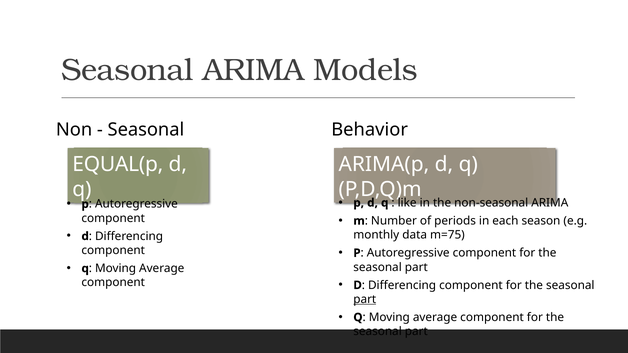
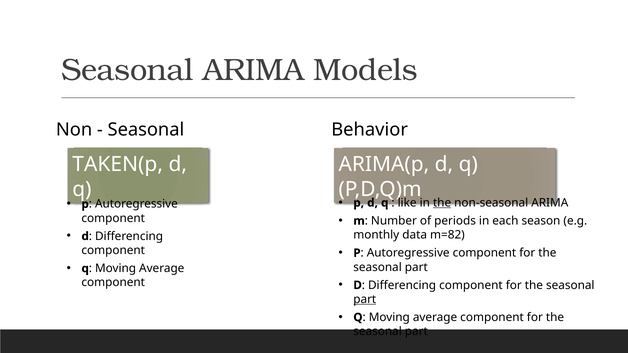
EQUAL(p: EQUAL(p -> TAKEN(p
the at (442, 203) underline: none -> present
m=75: m=75 -> m=82
